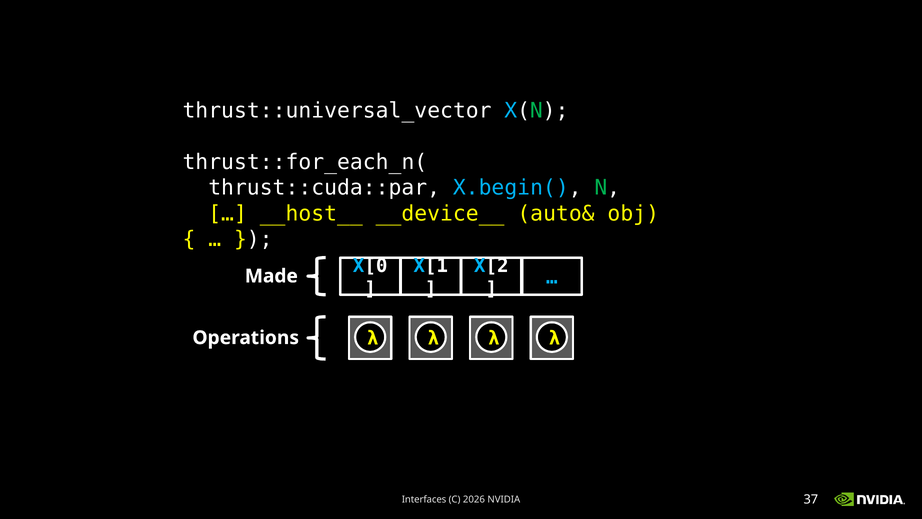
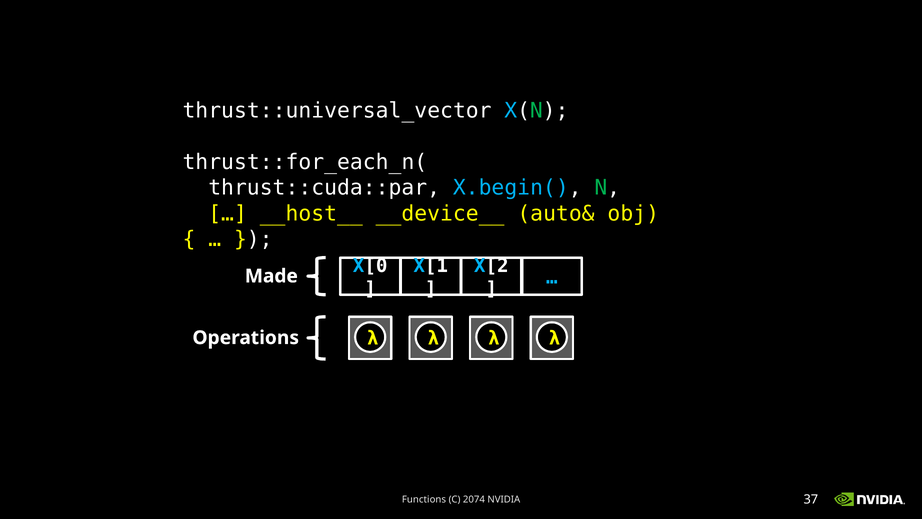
Interfaces: Interfaces -> Functions
2026: 2026 -> 2074
